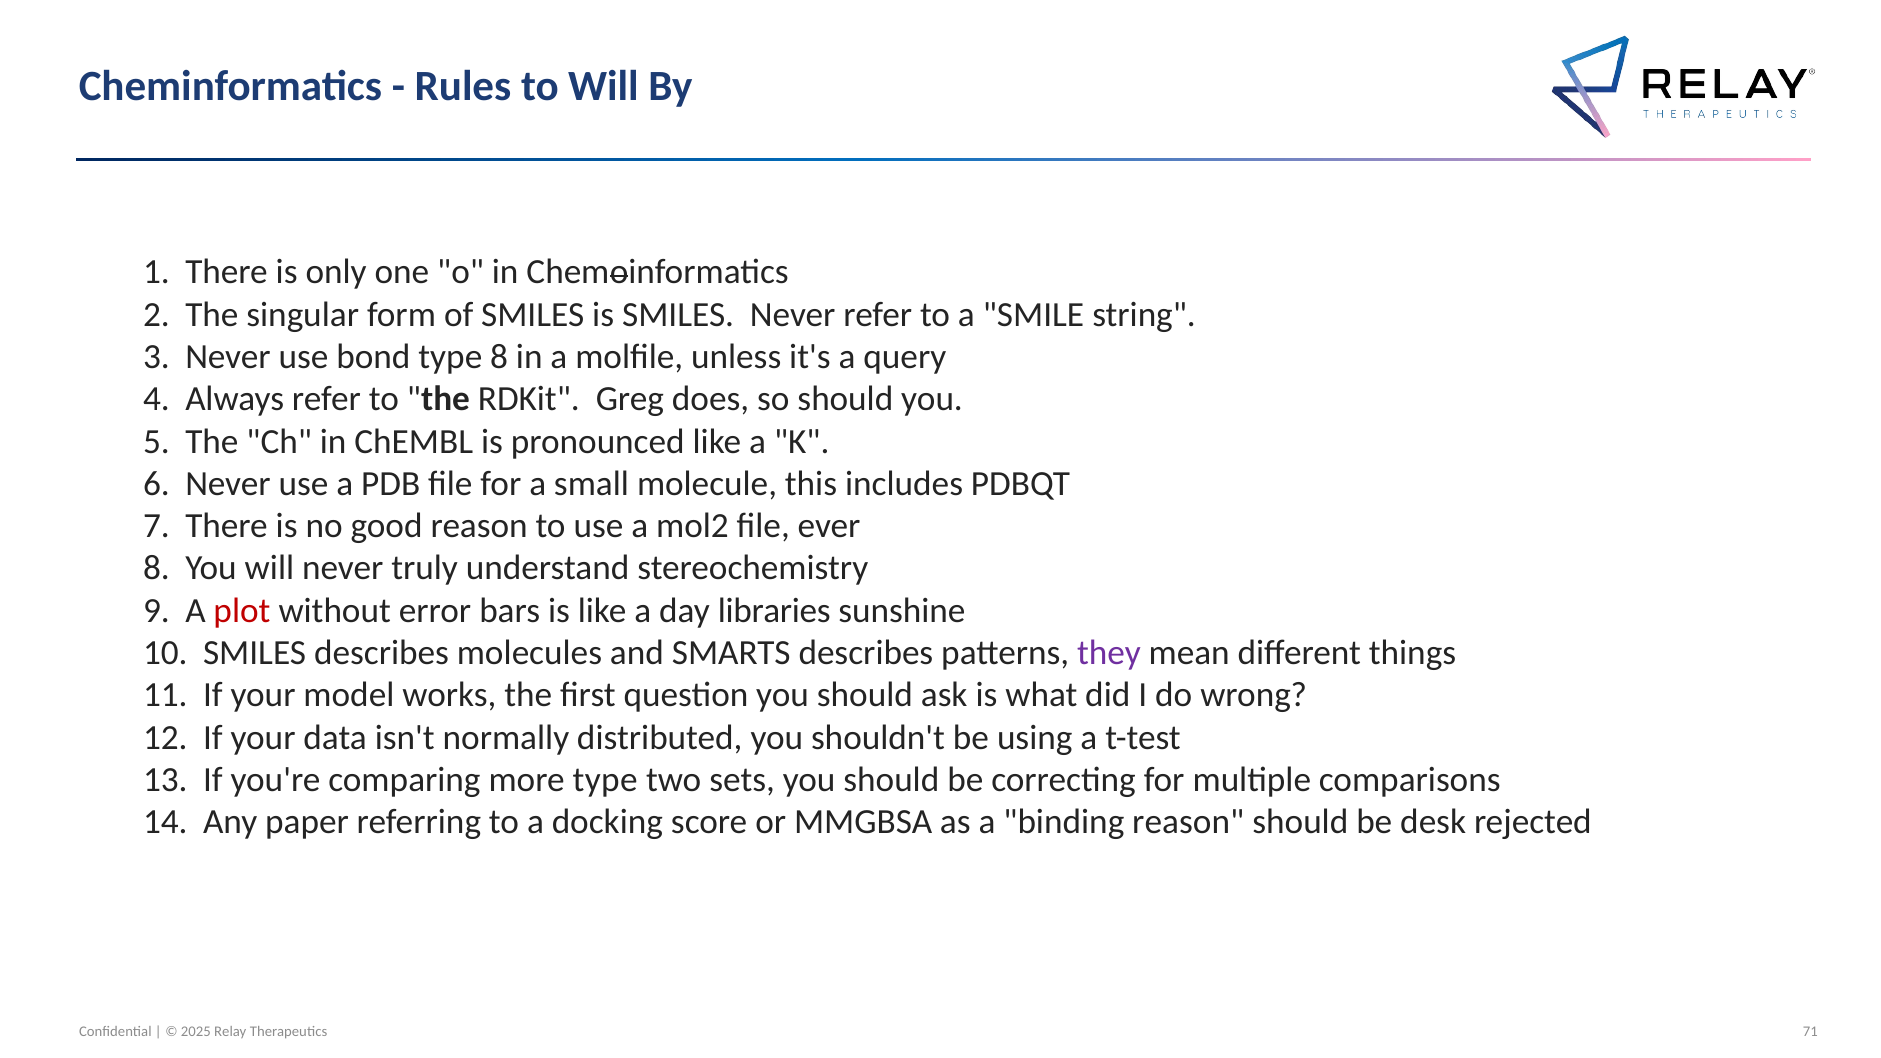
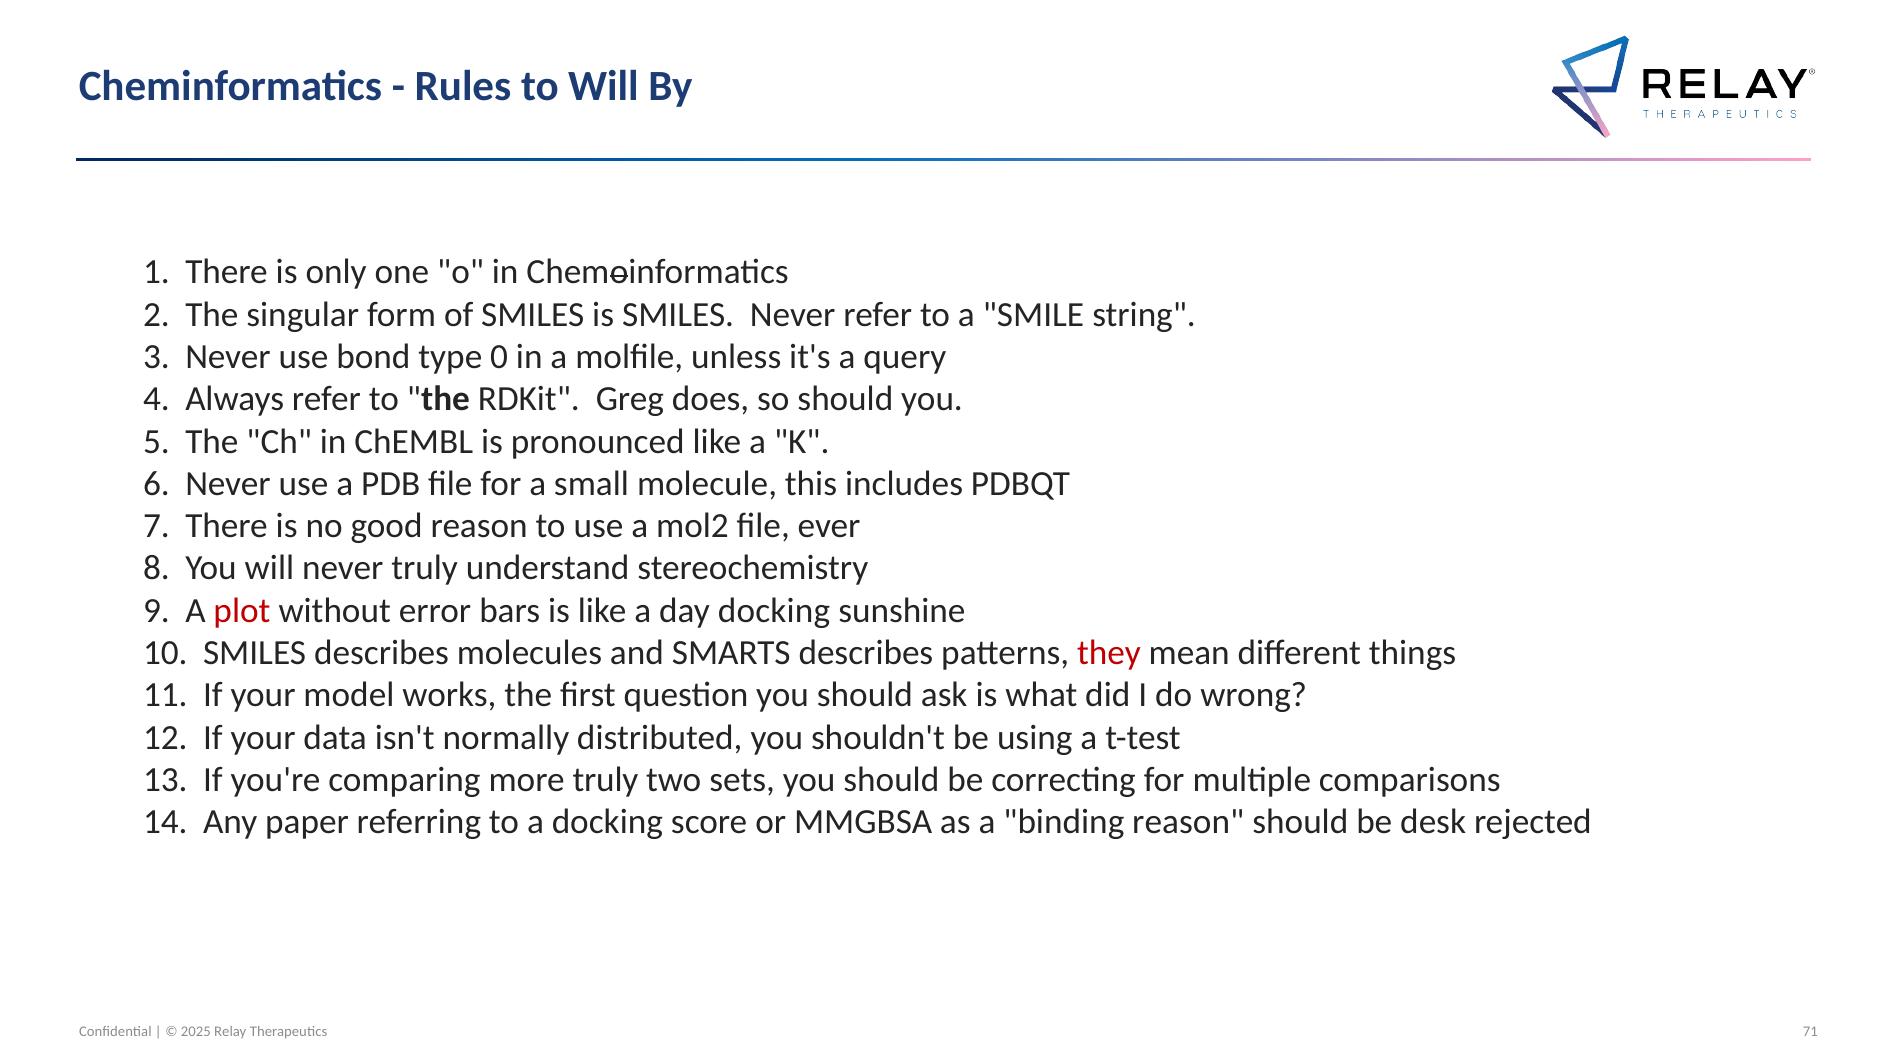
type 8: 8 -> 0
day libraries: libraries -> docking
they colour: purple -> red
more type: type -> truly
